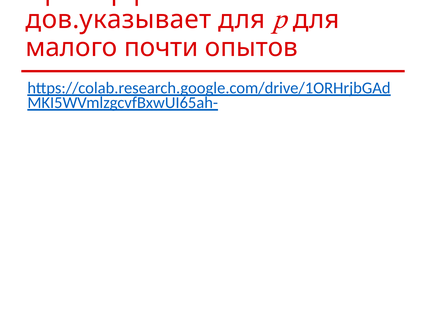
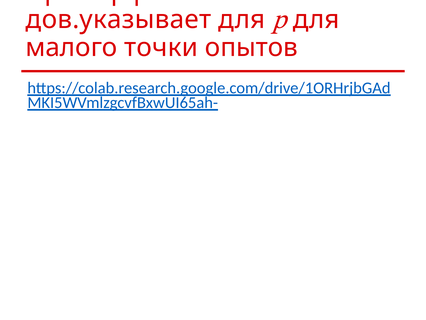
почти: почти -> точки
